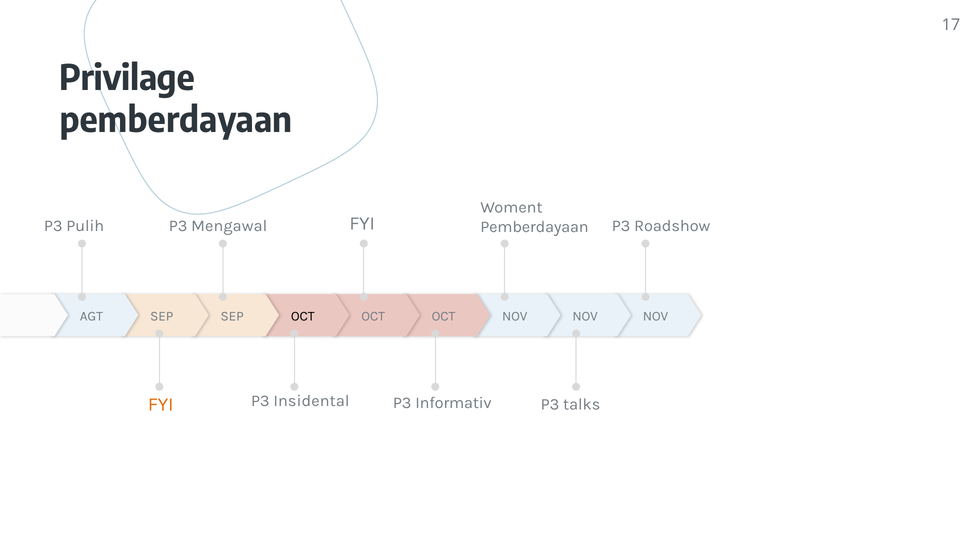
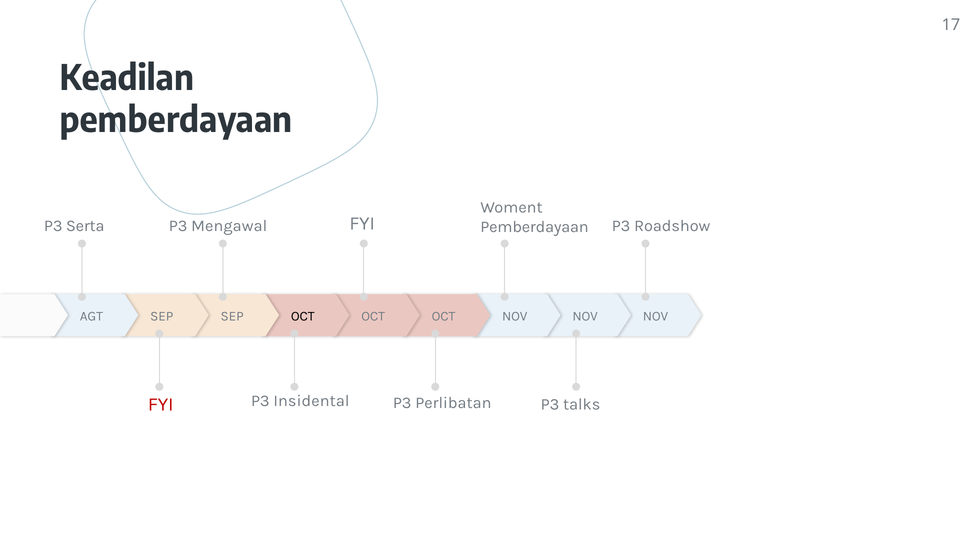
Privilage: Privilage -> Keadilan
Pulih: Pulih -> Serta
FYI at (161, 404) colour: orange -> red
Informativ: Informativ -> Perlibatan
